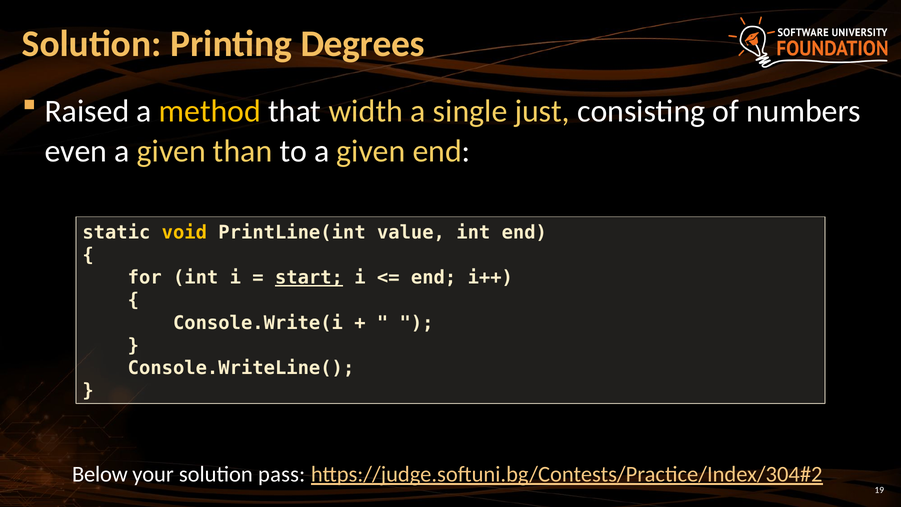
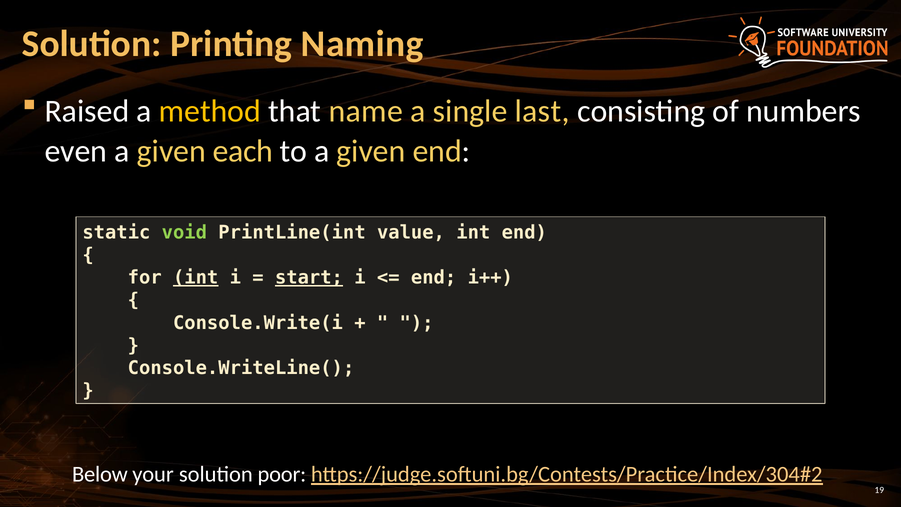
Degrees: Degrees -> Naming
width: width -> name
just: just -> last
than: than -> each
void colour: yellow -> light green
int at (196, 278) underline: none -> present
pass: pass -> poor
